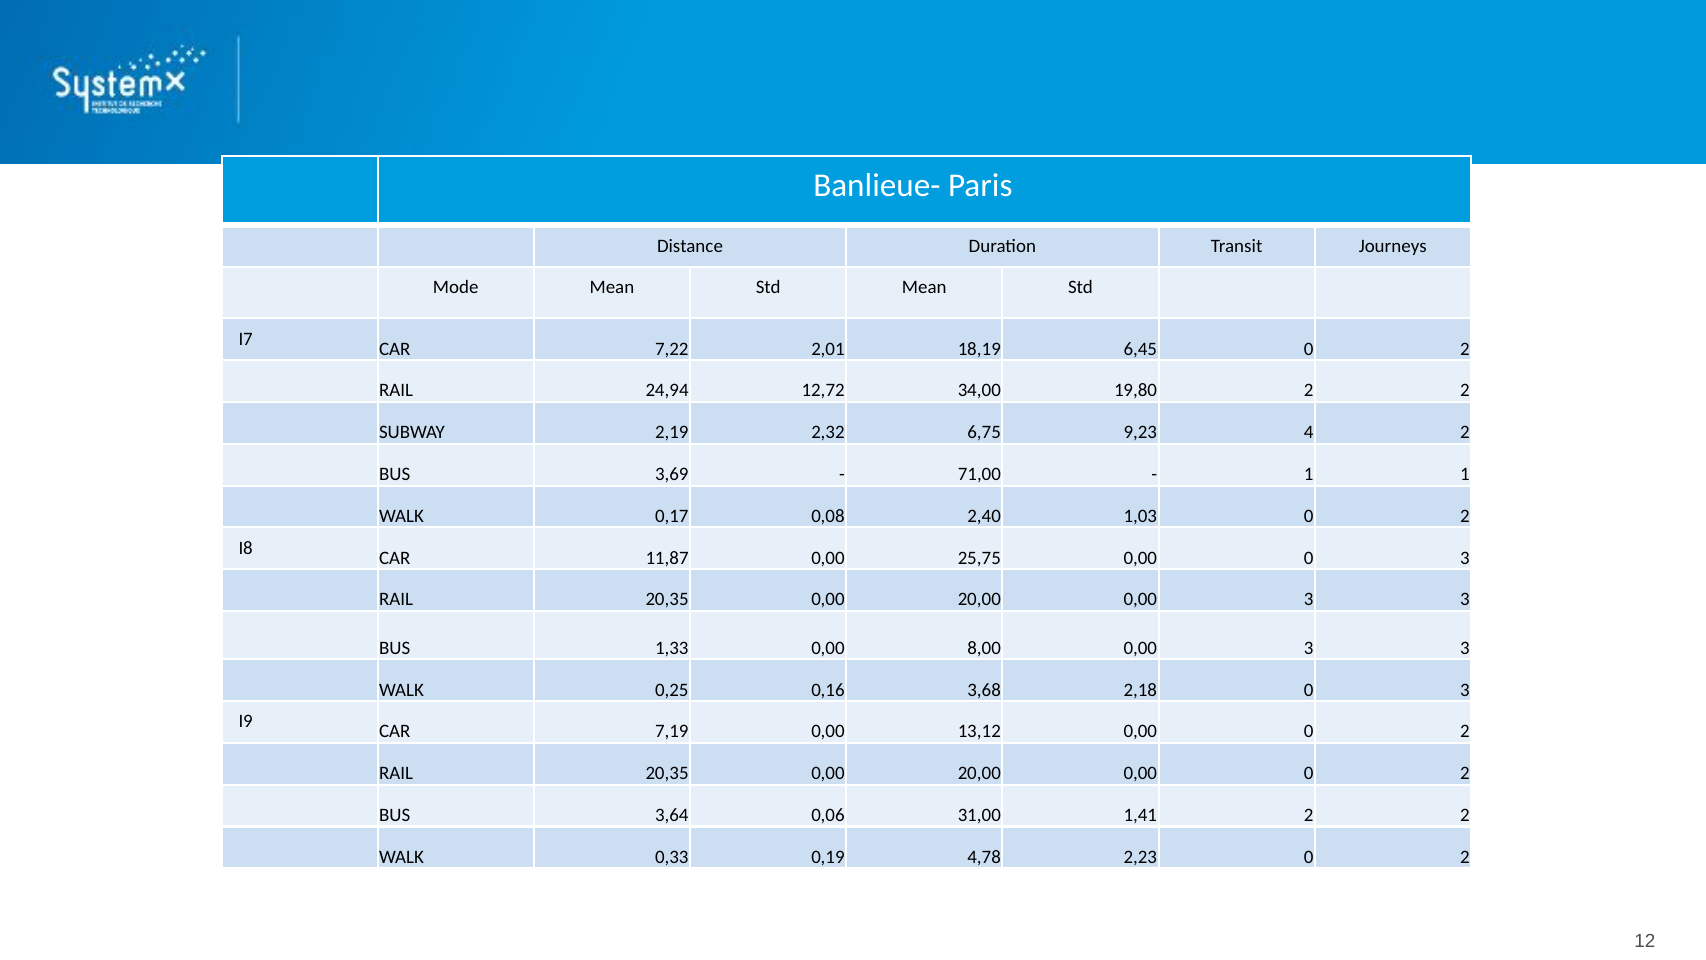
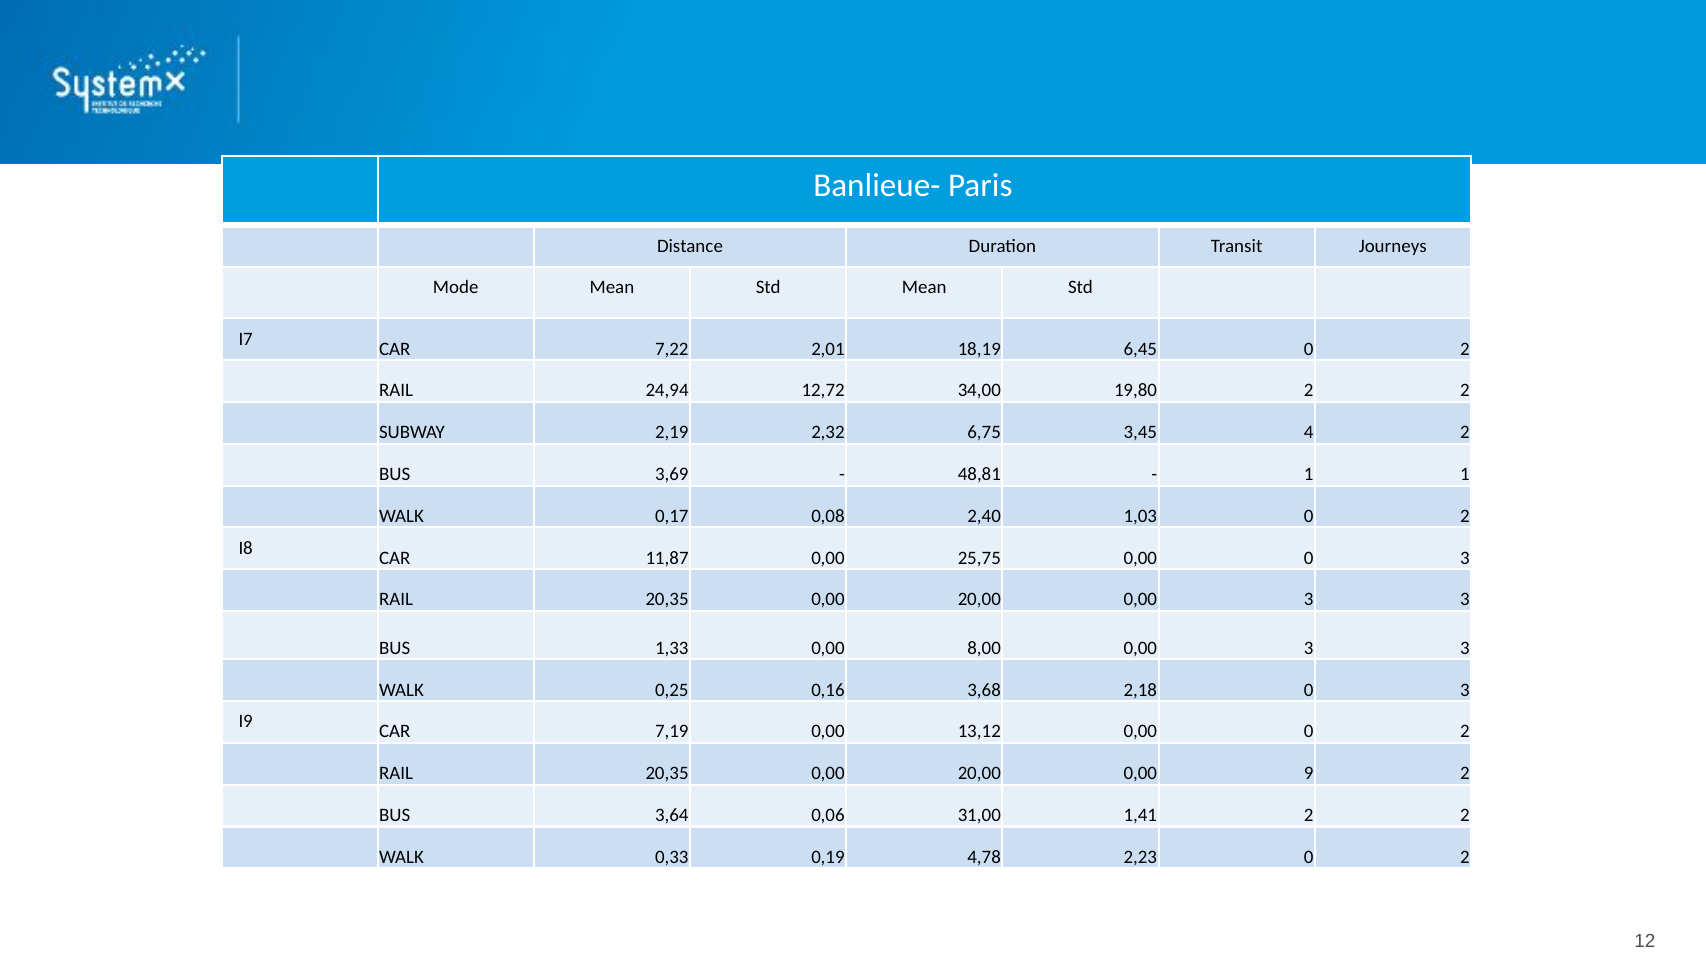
9,23: 9,23 -> 3,45
71,00: 71,00 -> 48,81
20,00 0,00 0: 0 -> 9
